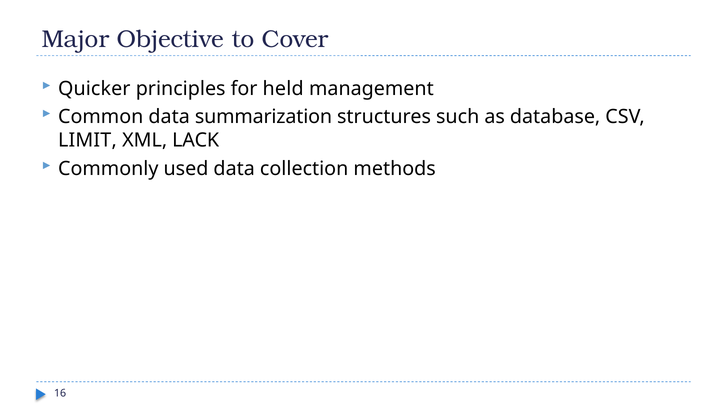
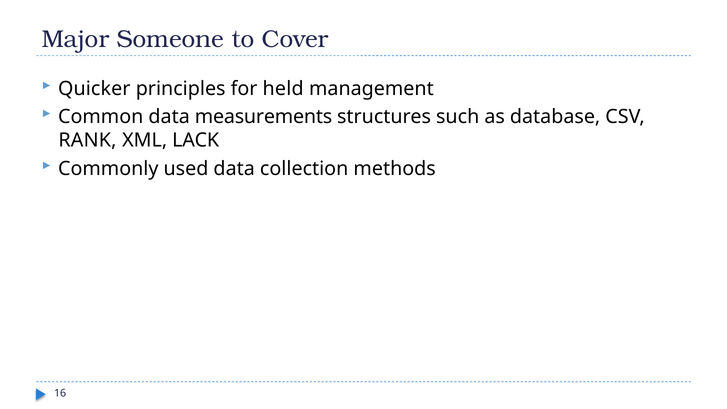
Objective: Objective -> Someone
summarization: summarization -> measurements
LIMIT: LIMIT -> RANK
